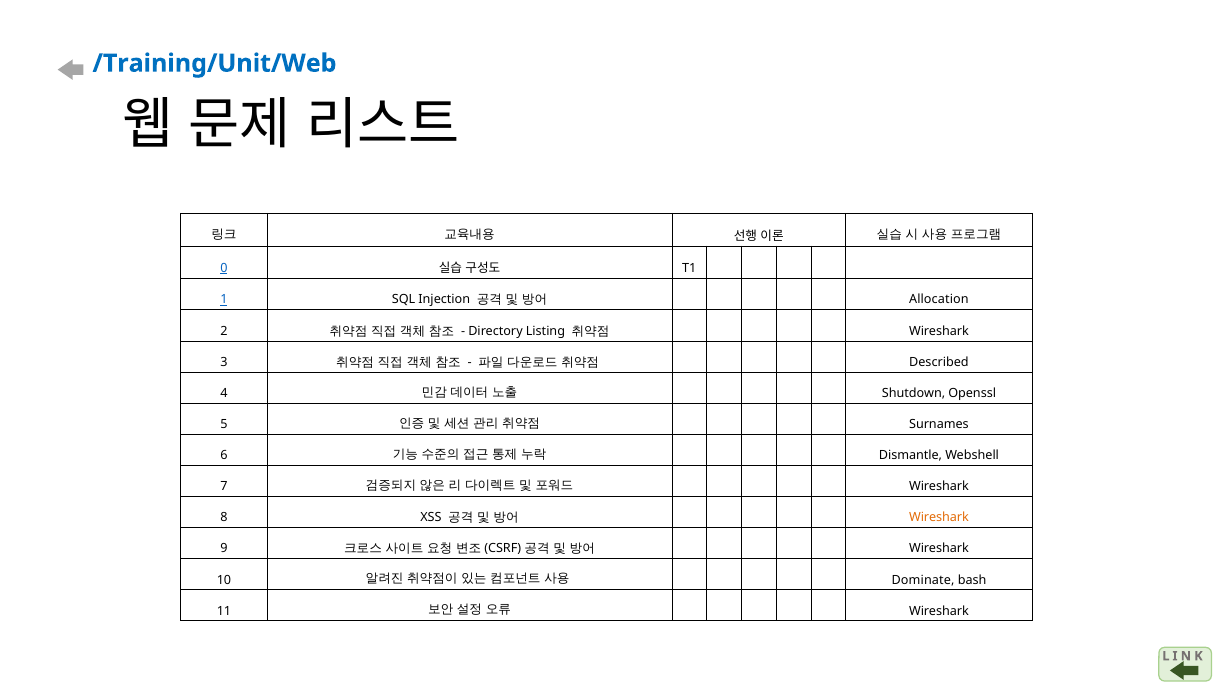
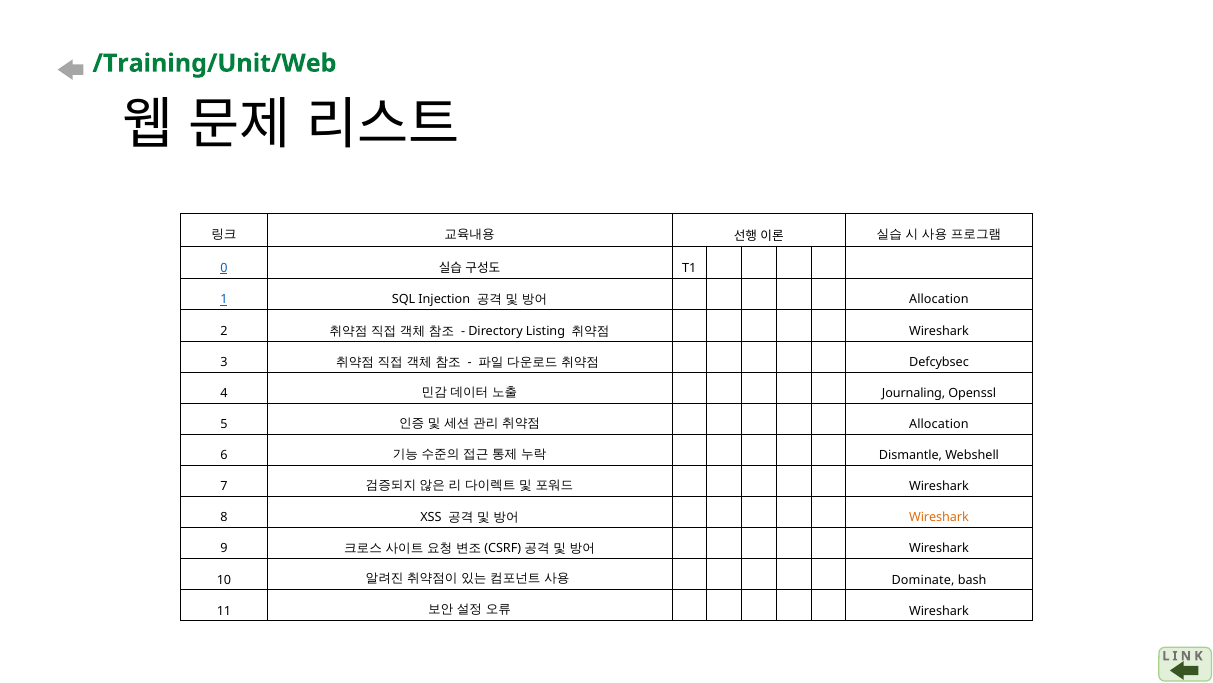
/Training/Unit/Web colour: blue -> green
Described: Described -> Defcybsec
Shutdown: Shutdown -> Journaling
Surnames at (939, 424): Surnames -> Allocation
